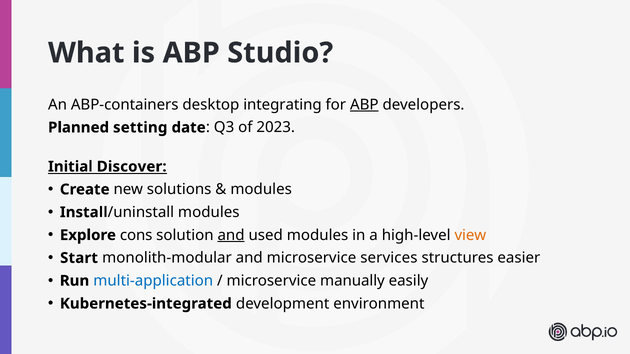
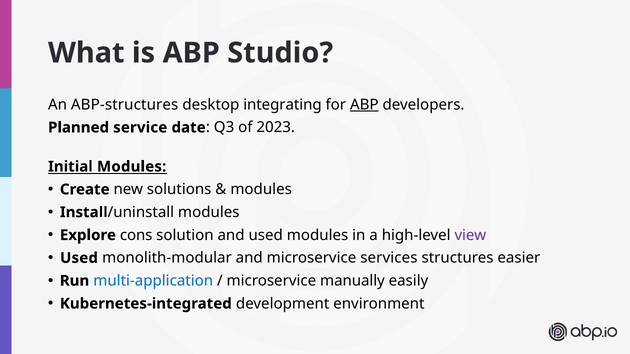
ABP-containers: ABP-containers -> ABP-structures
setting: setting -> service
Initial Discover: Discover -> Modules
and at (231, 235) underline: present -> none
view colour: orange -> purple
Start at (79, 258): Start -> Used
